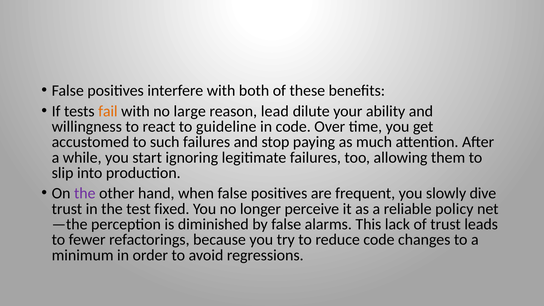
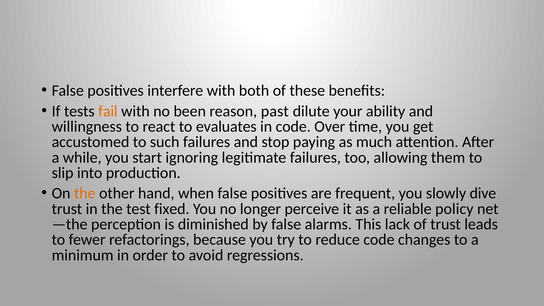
large: large -> been
lead: lead -> past
guideline: guideline -> evaluates
the at (85, 193) colour: purple -> orange
